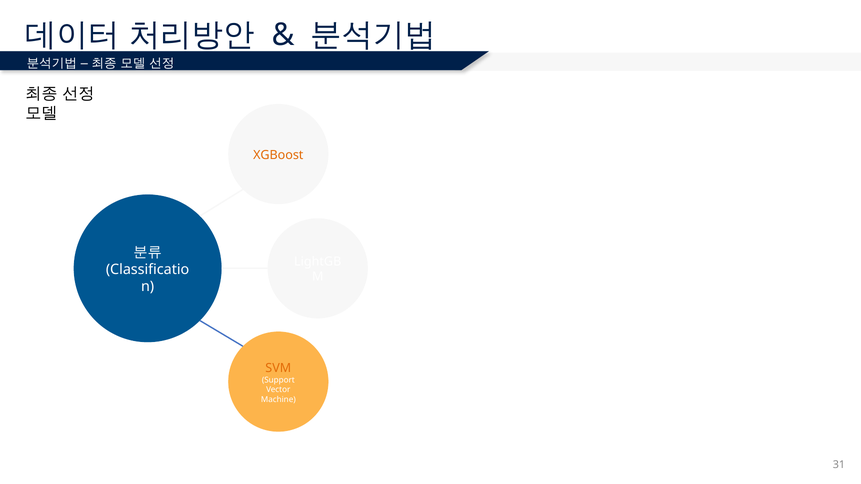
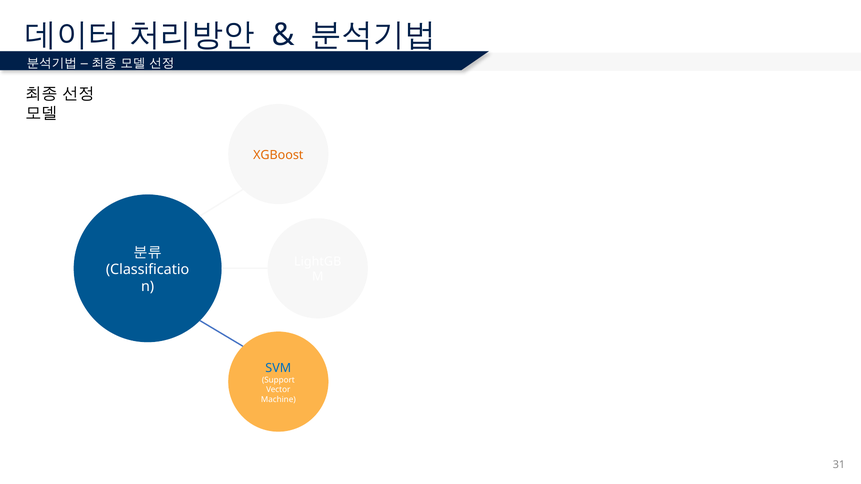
SVM colour: orange -> blue
